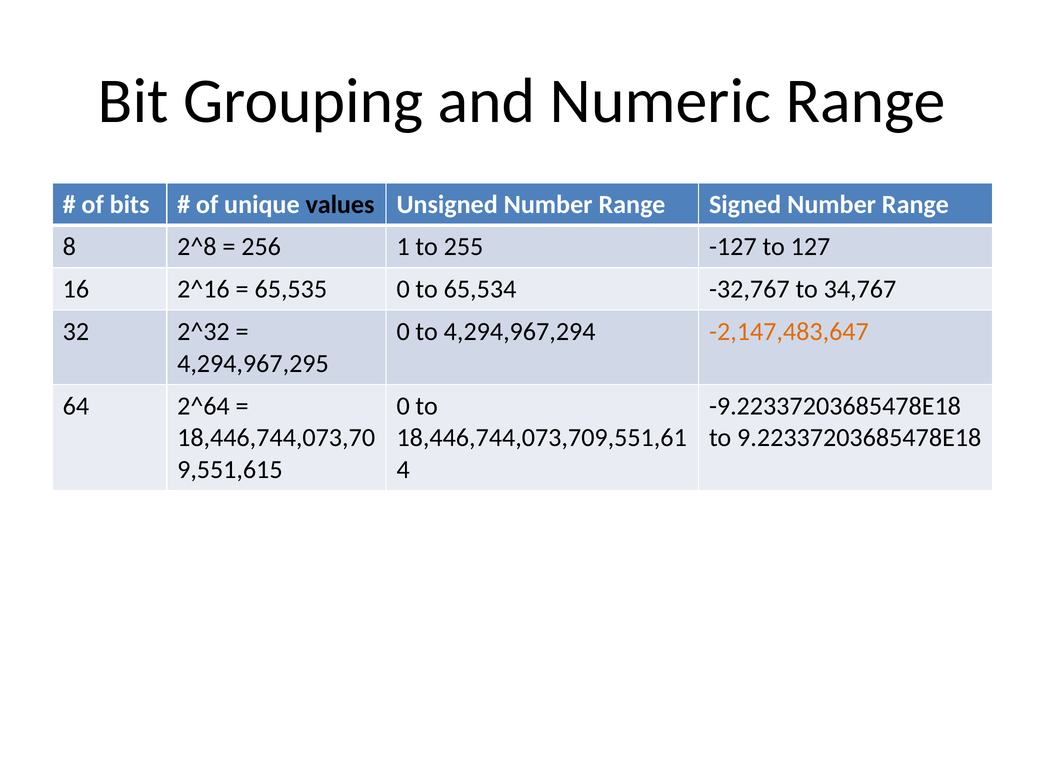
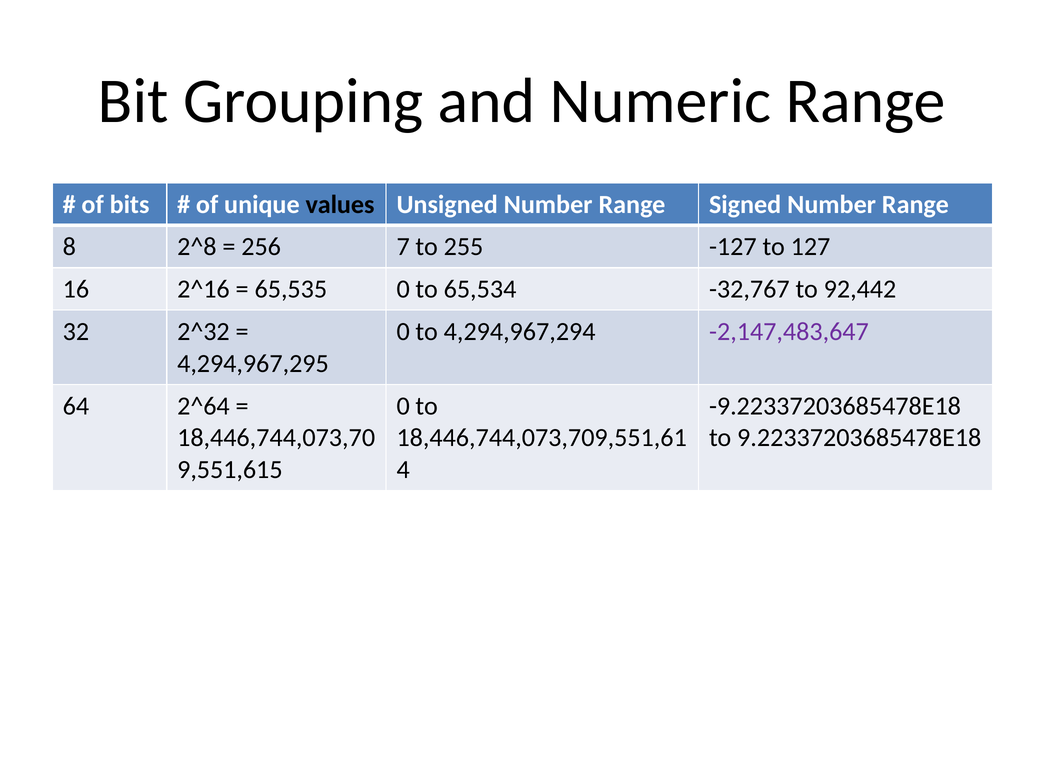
1: 1 -> 7
34,767: 34,767 -> 92,442
-2,147,483,647 colour: orange -> purple
